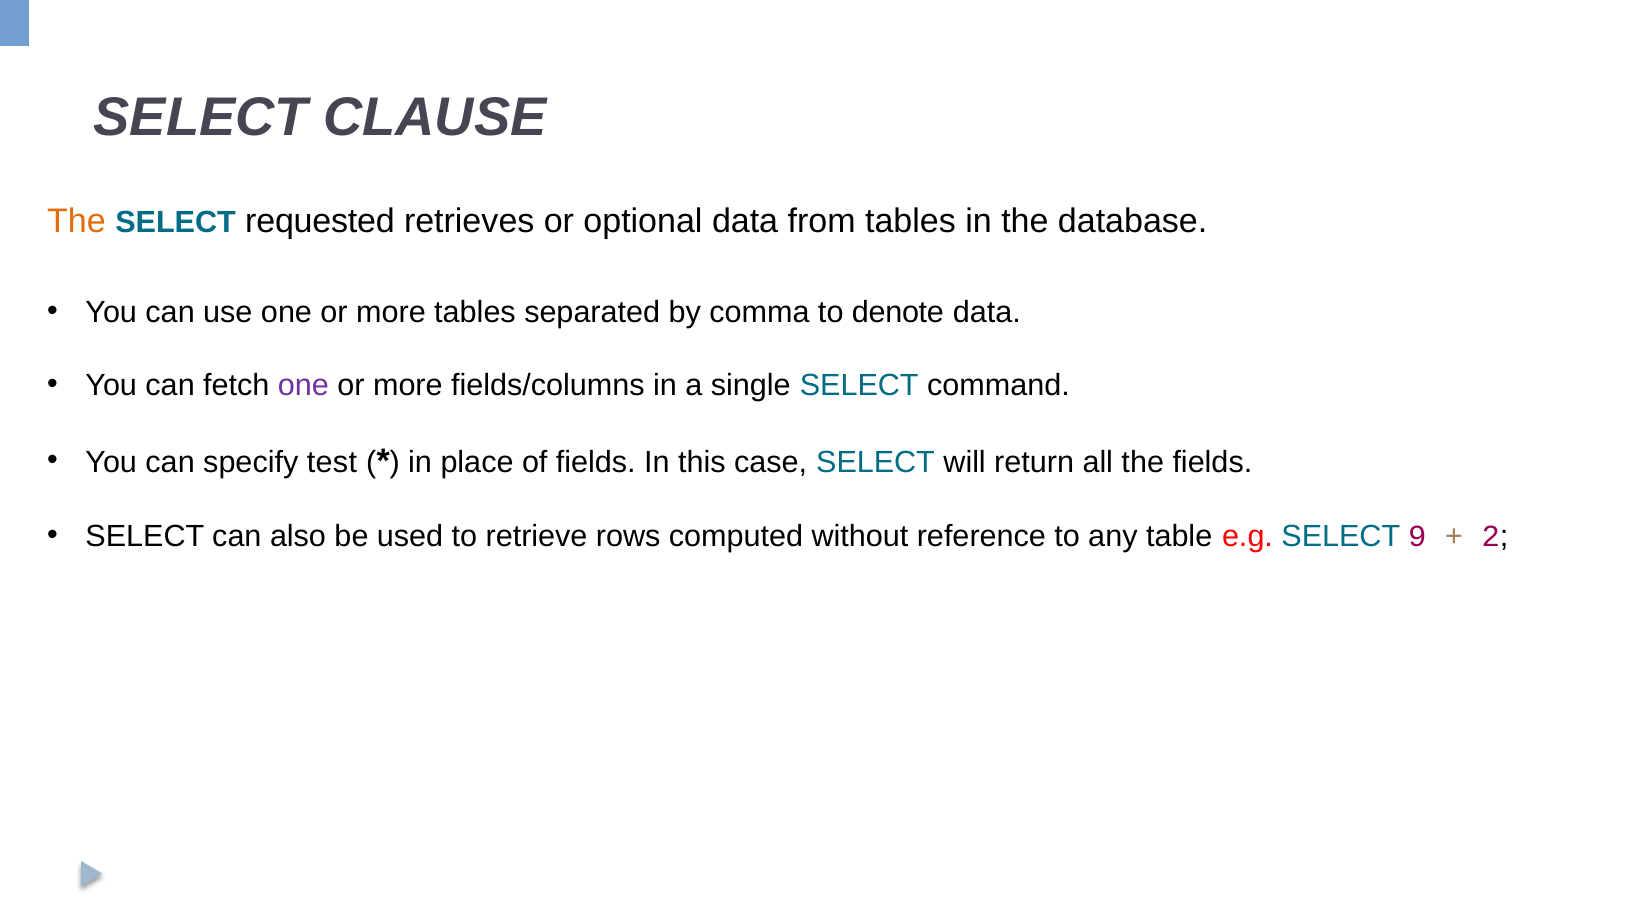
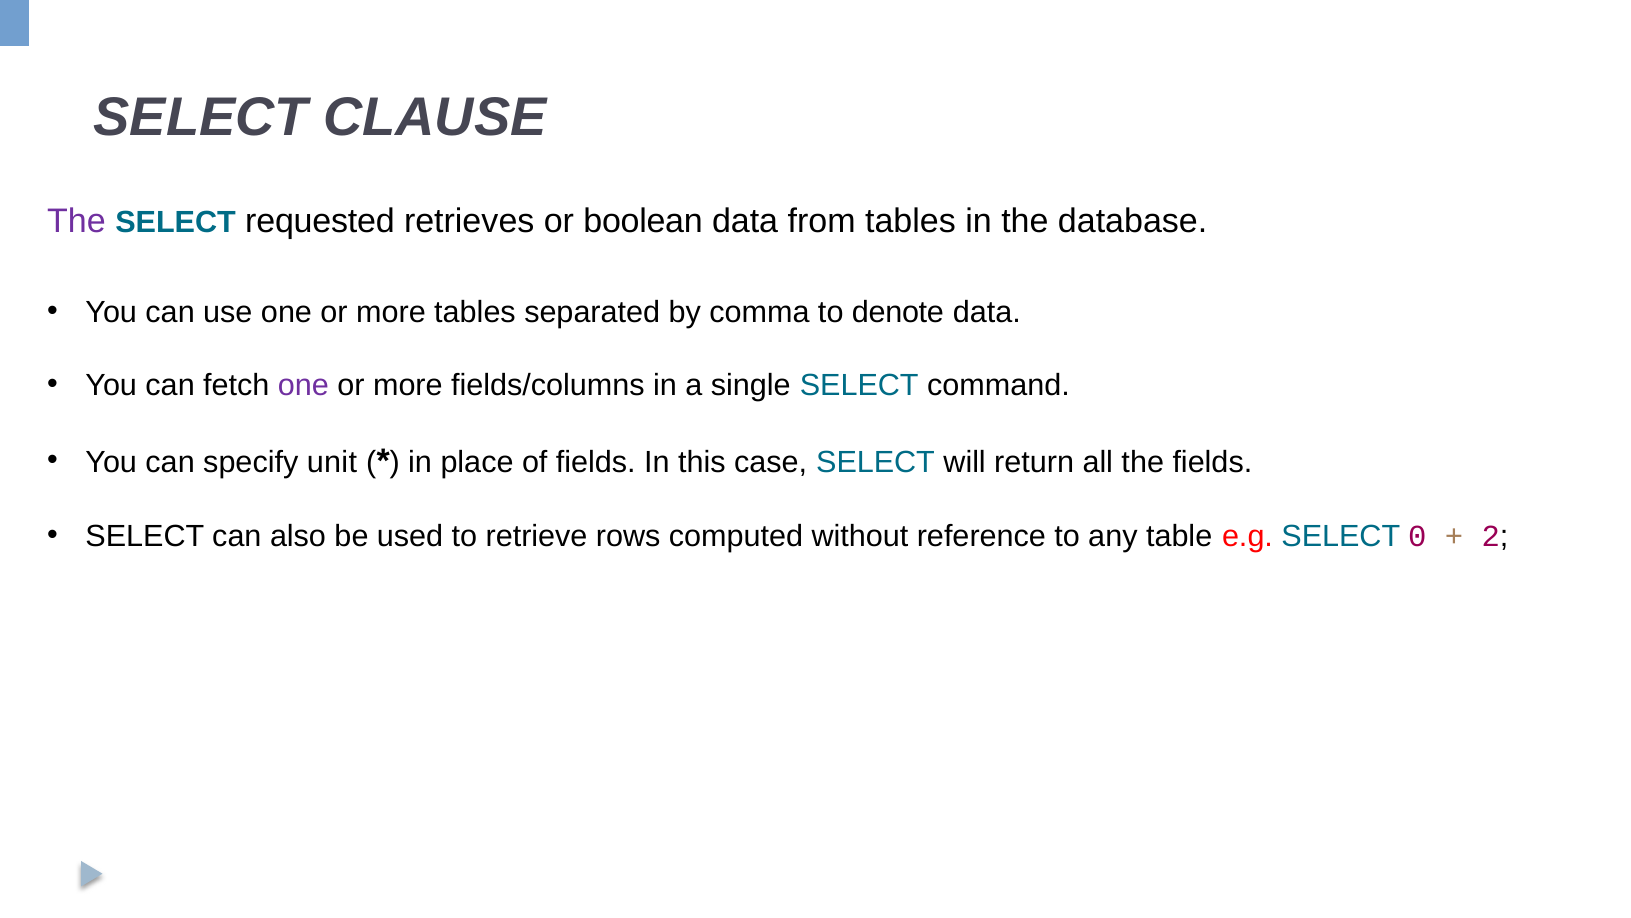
The at (76, 222) colour: orange -> purple
optional: optional -> boolean
test: test -> unit
9: 9 -> 0
